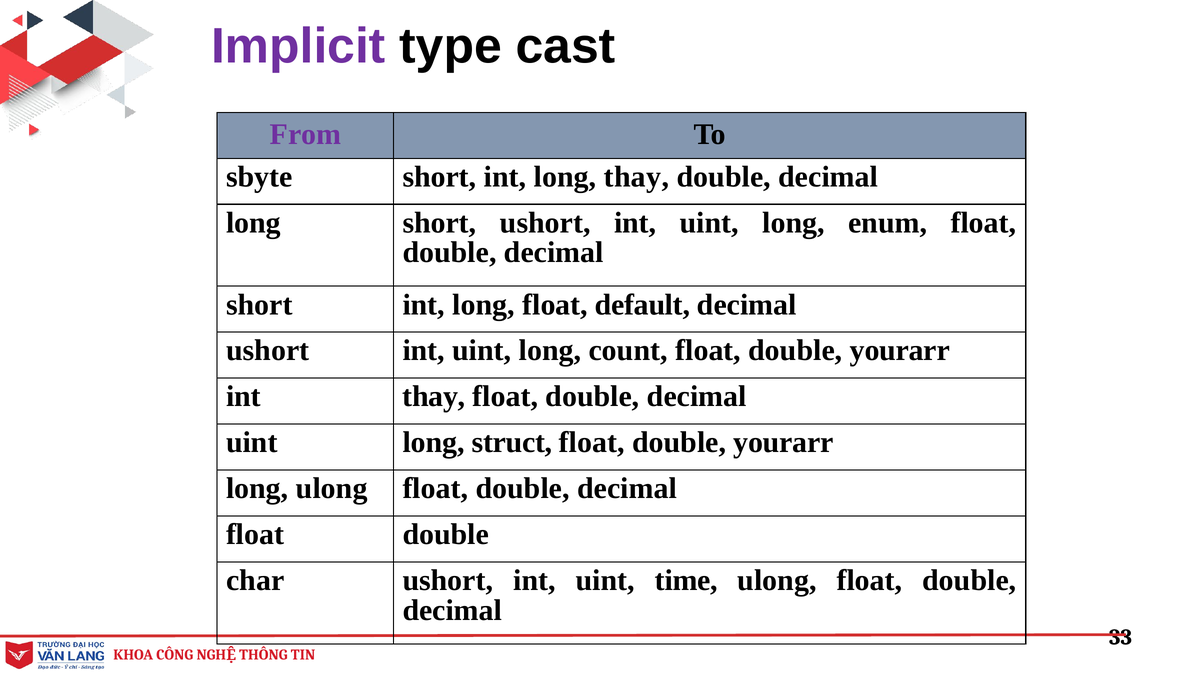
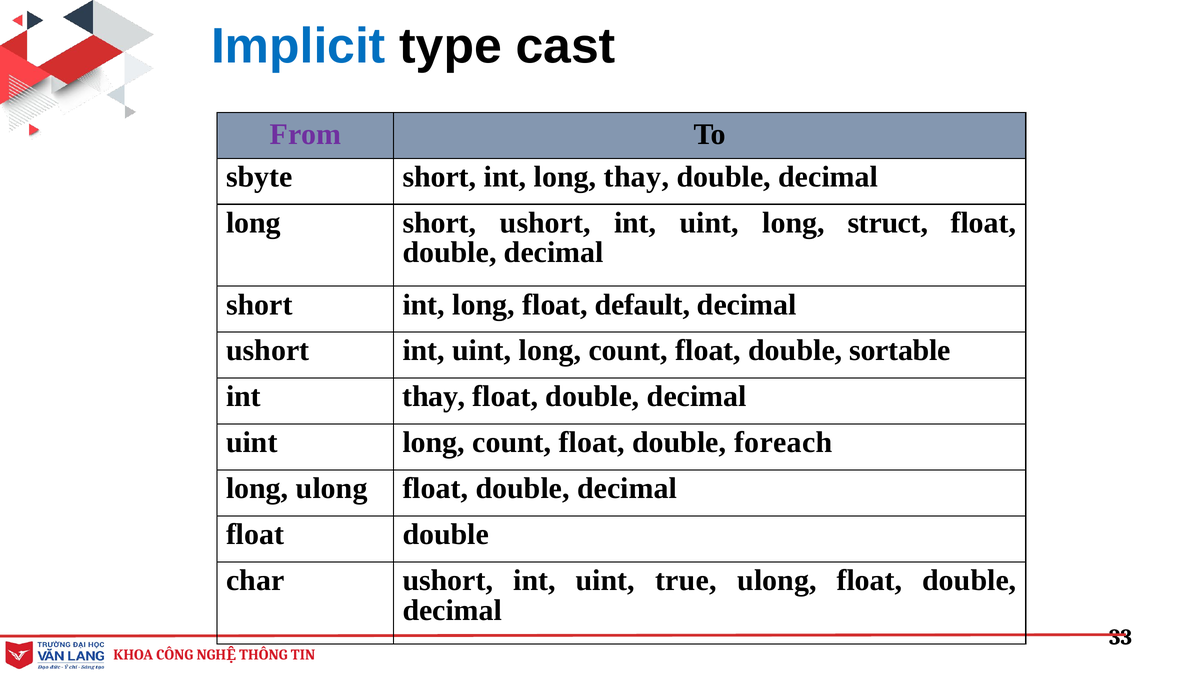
Implicit colour: purple -> blue
enum: enum -> struct
yourarr at (900, 351): yourarr -> sortable
struct at (512, 442): struct -> count
yourarr at (783, 442): yourarr -> foreach
time: time -> true
